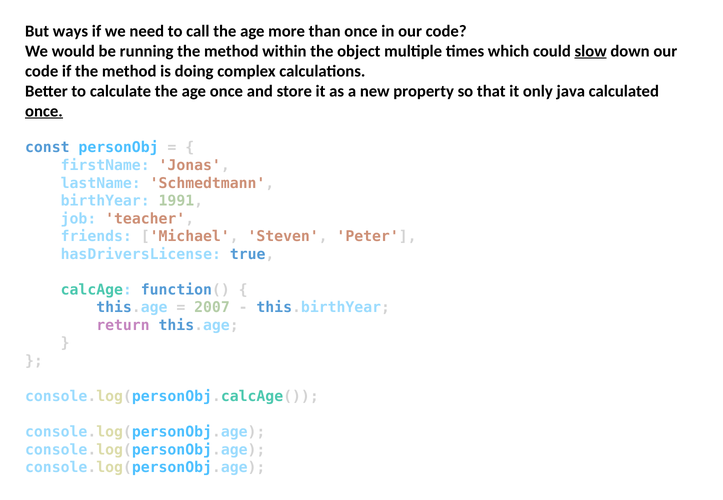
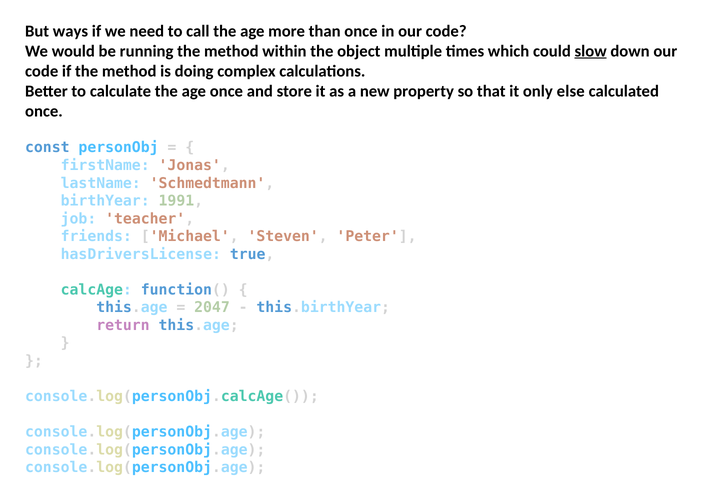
java: java -> else
once at (44, 111) underline: present -> none
2007: 2007 -> 2047
